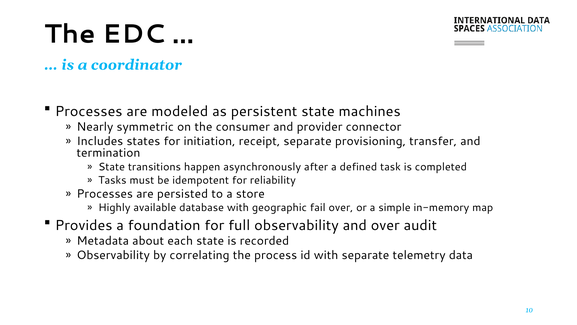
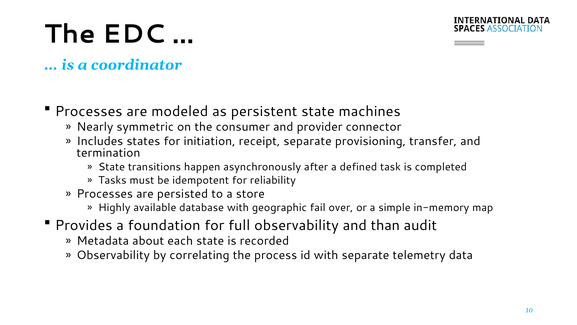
and over: over -> than
